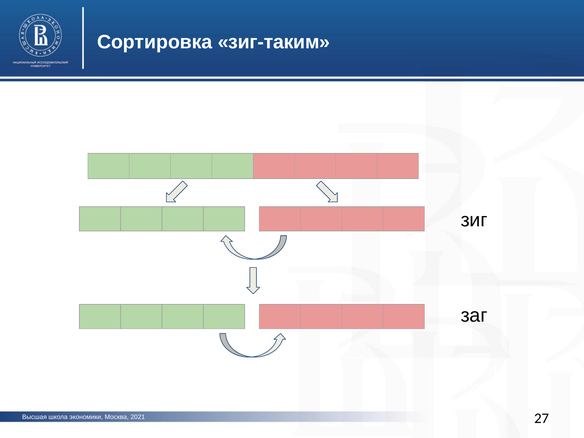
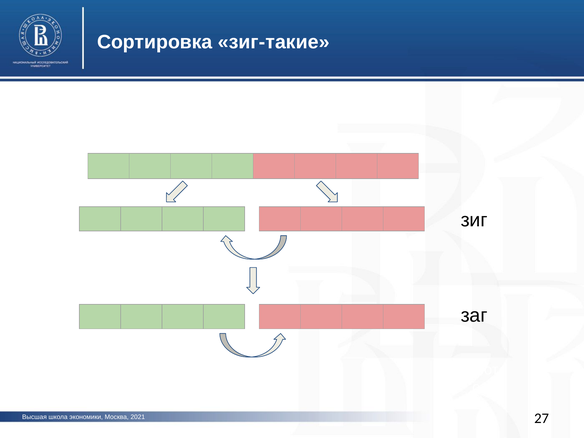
зиг-таким: зиг-таким -> зиг-такие
